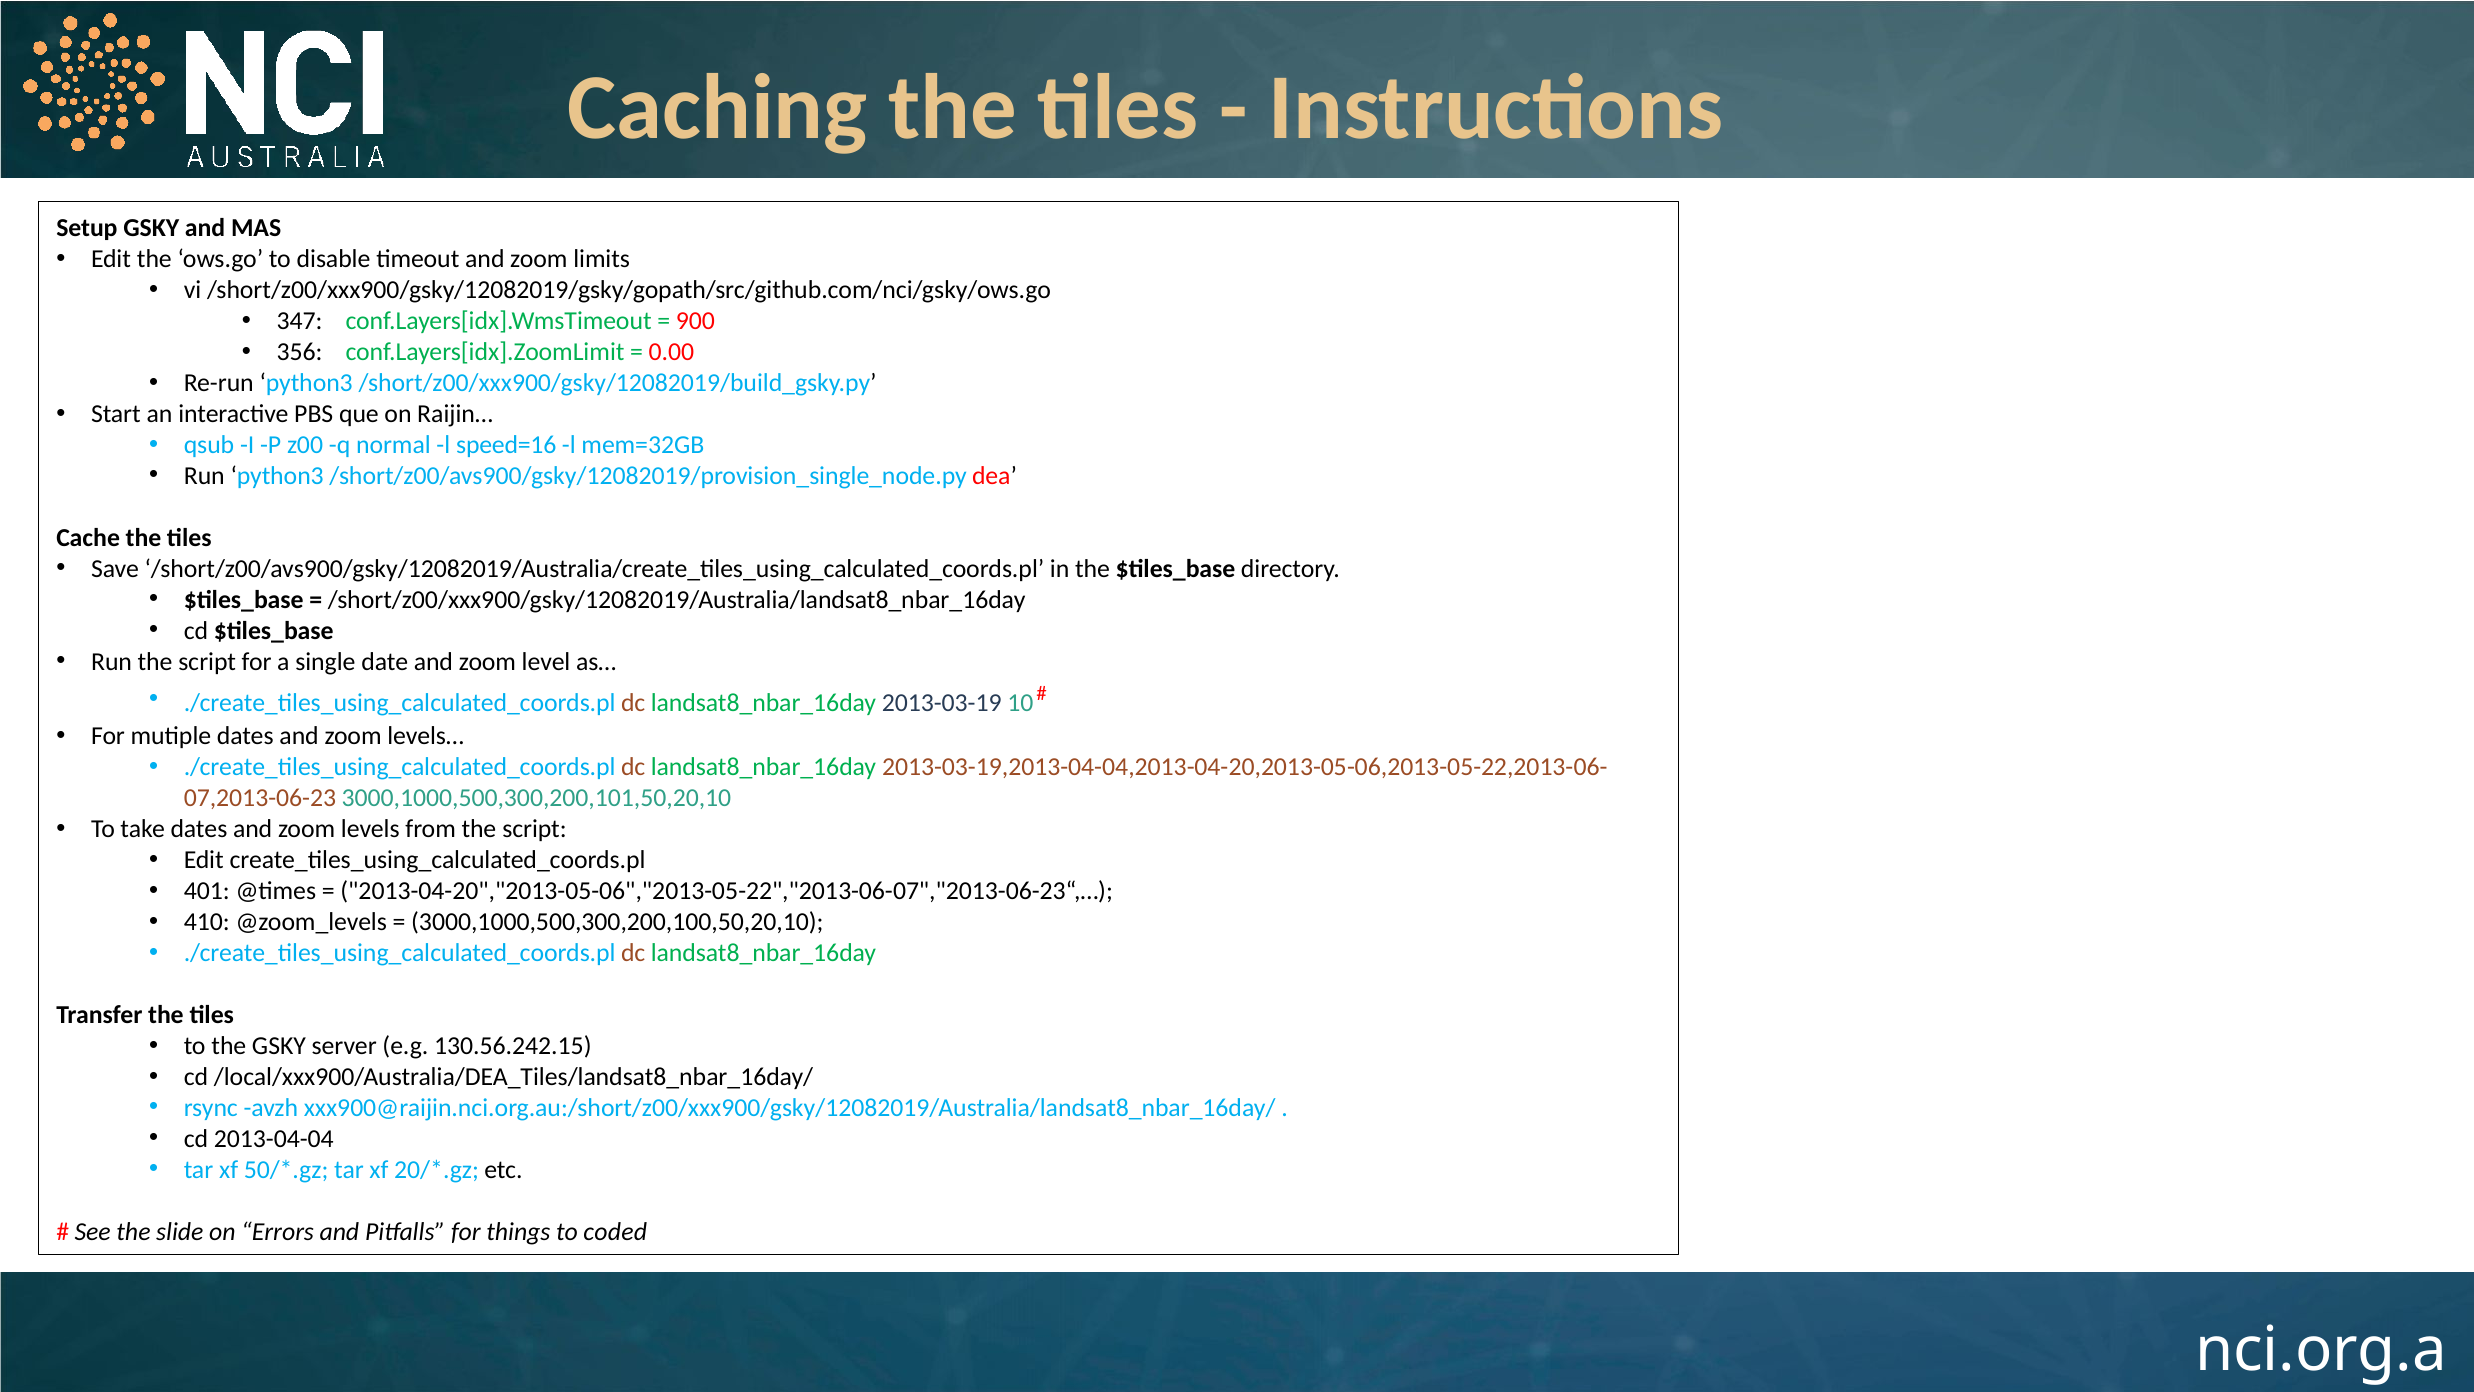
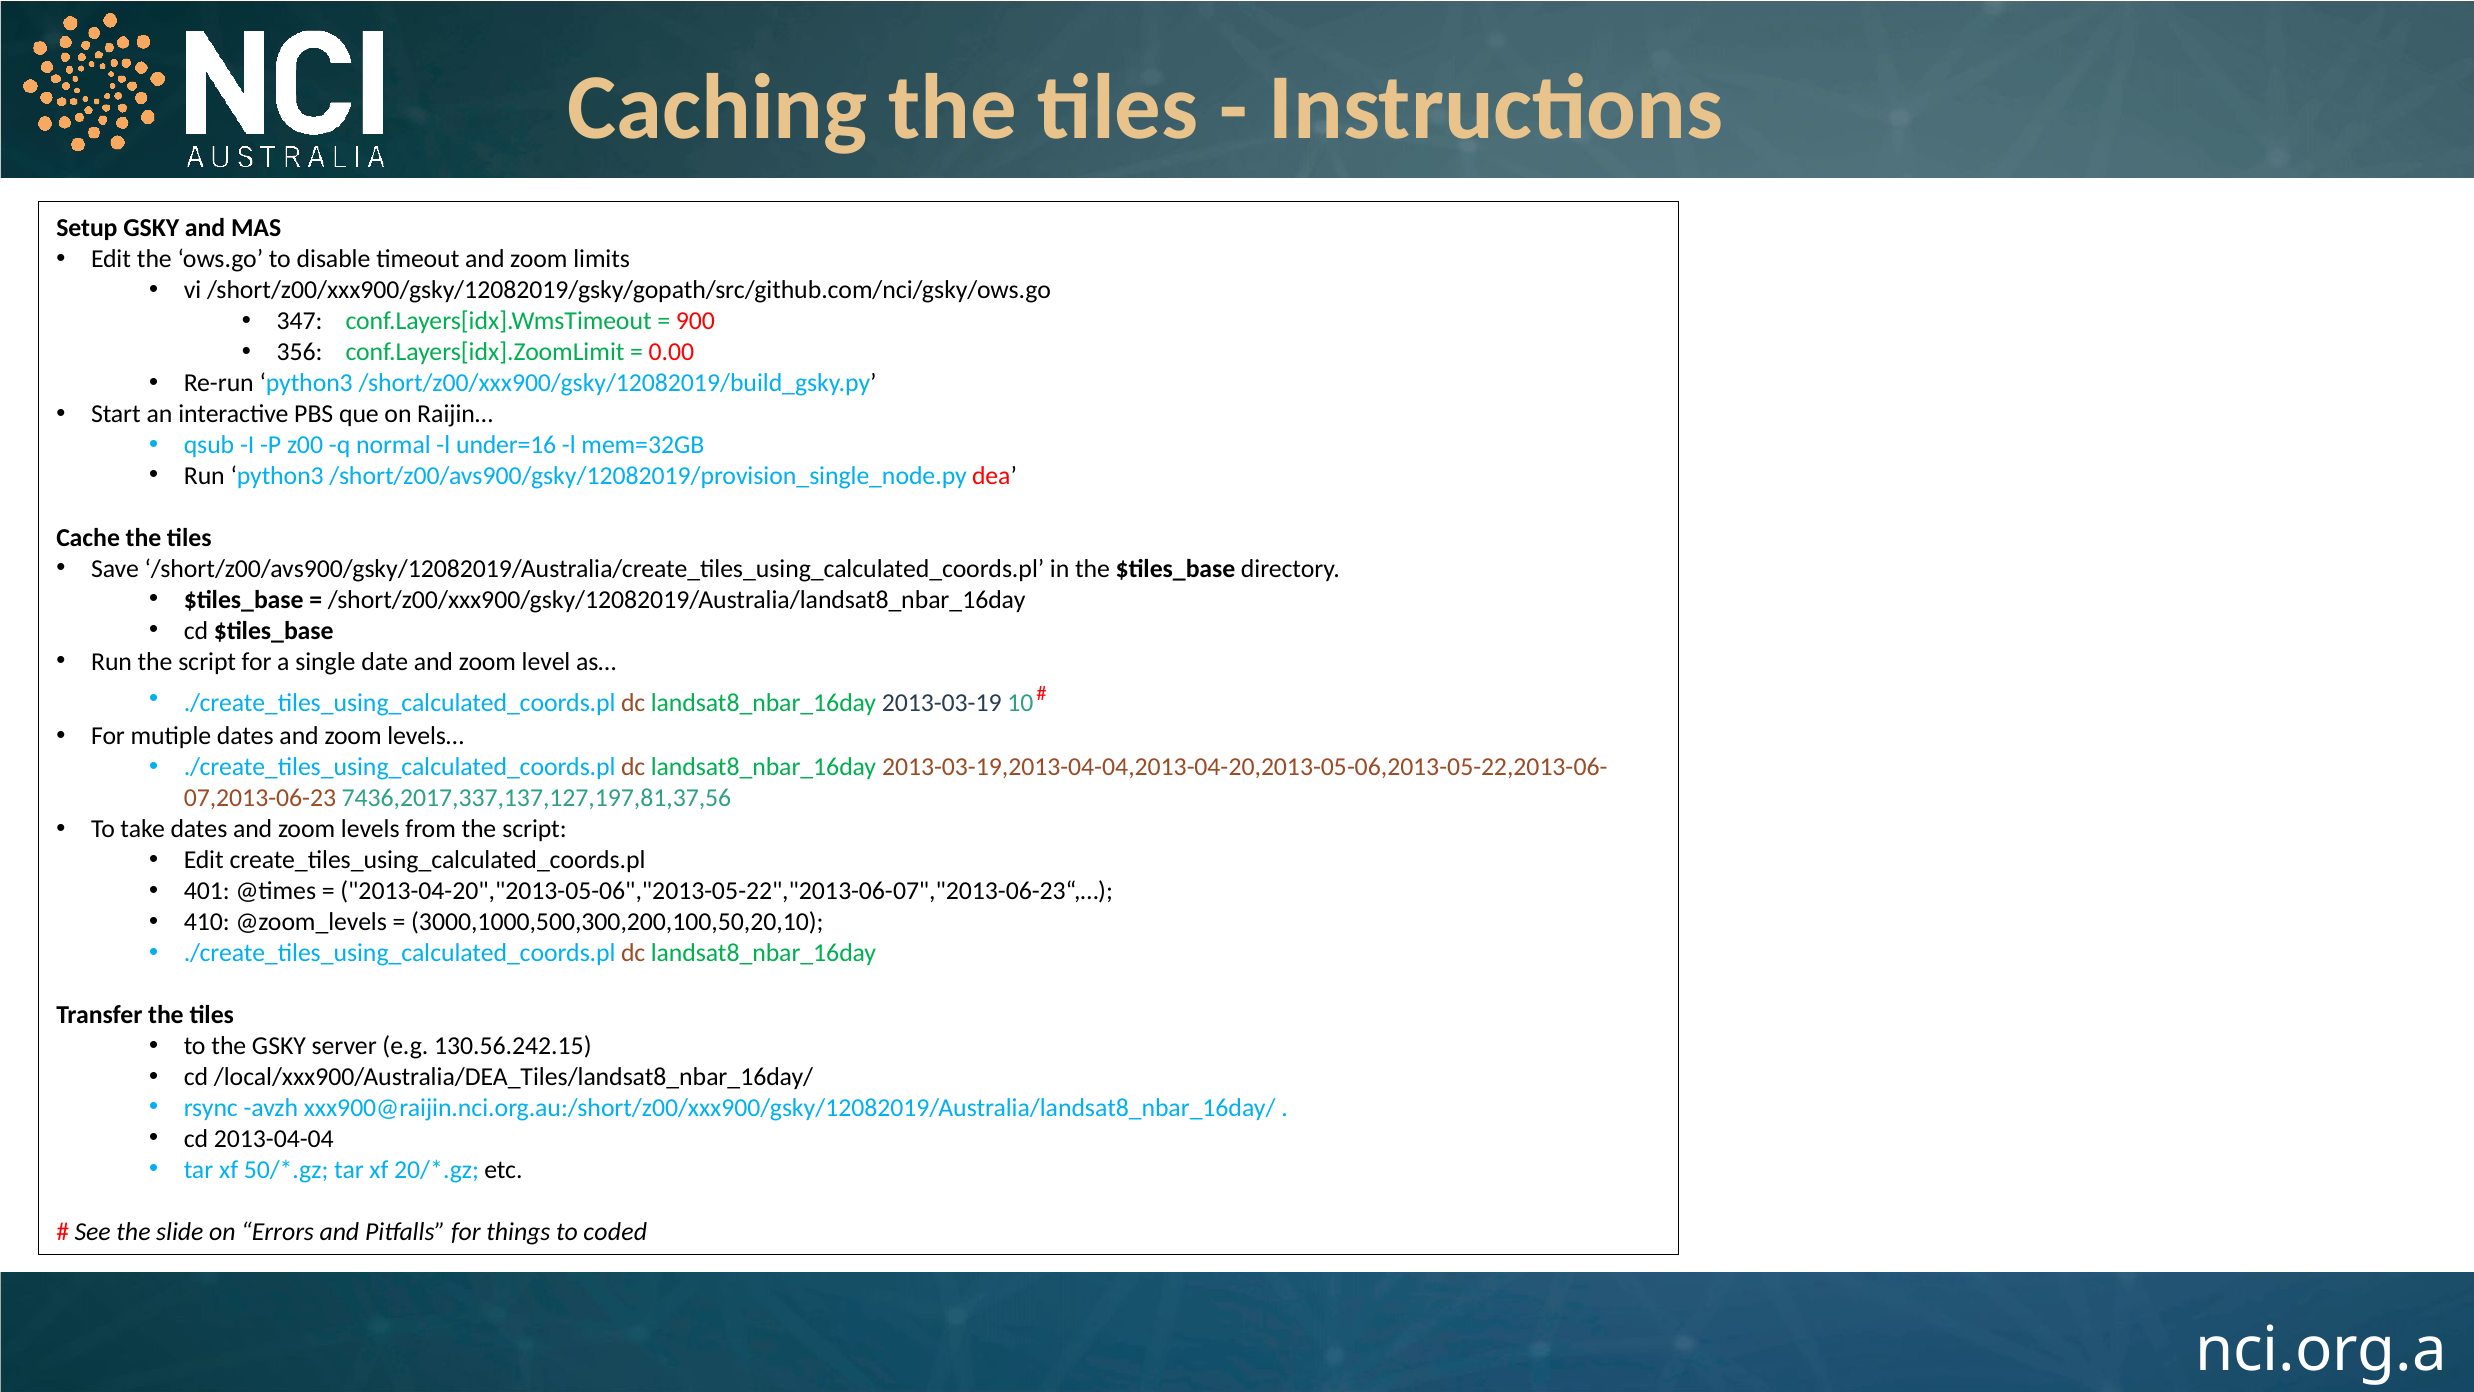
speed=16: speed=16 -> under=16
3000,1000,500,300,200,101,50,20,10: 3000,1000,500,300,200,101,50,20,10 -> 7436,2017,337,137,127,197,81,37,56
